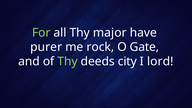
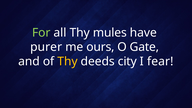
major: major -> mules
rock: rock -> ours
Thy at (67, 61) colour: light green -> yellow
lord: lord -> fear
